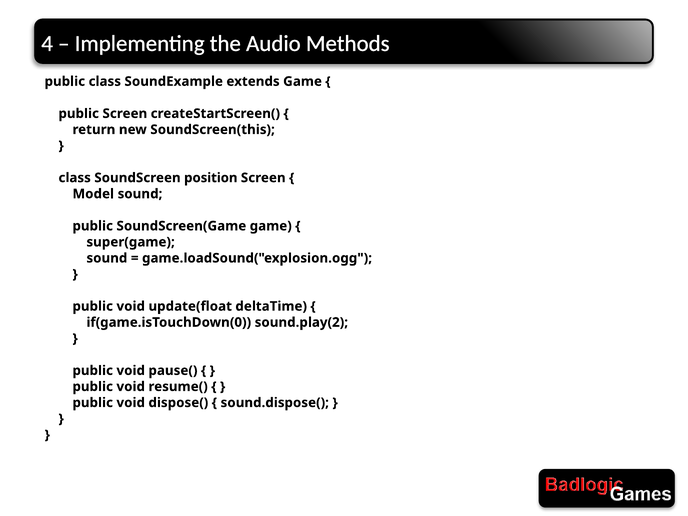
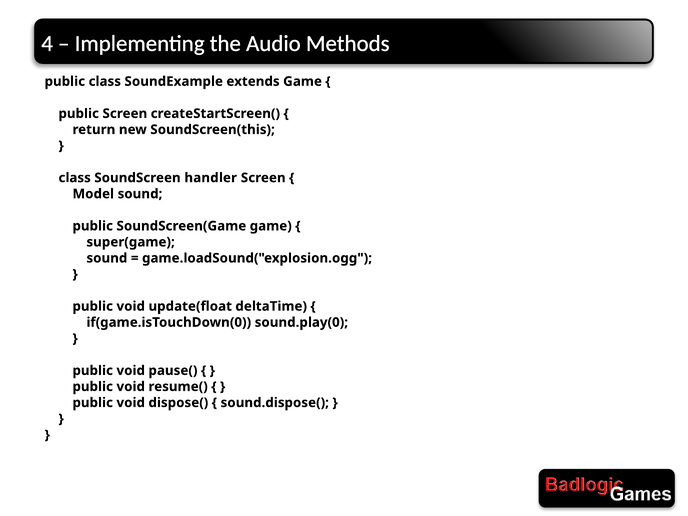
position: position -> handler
sound.play(2: sound.play(2 -> sound.play(0
